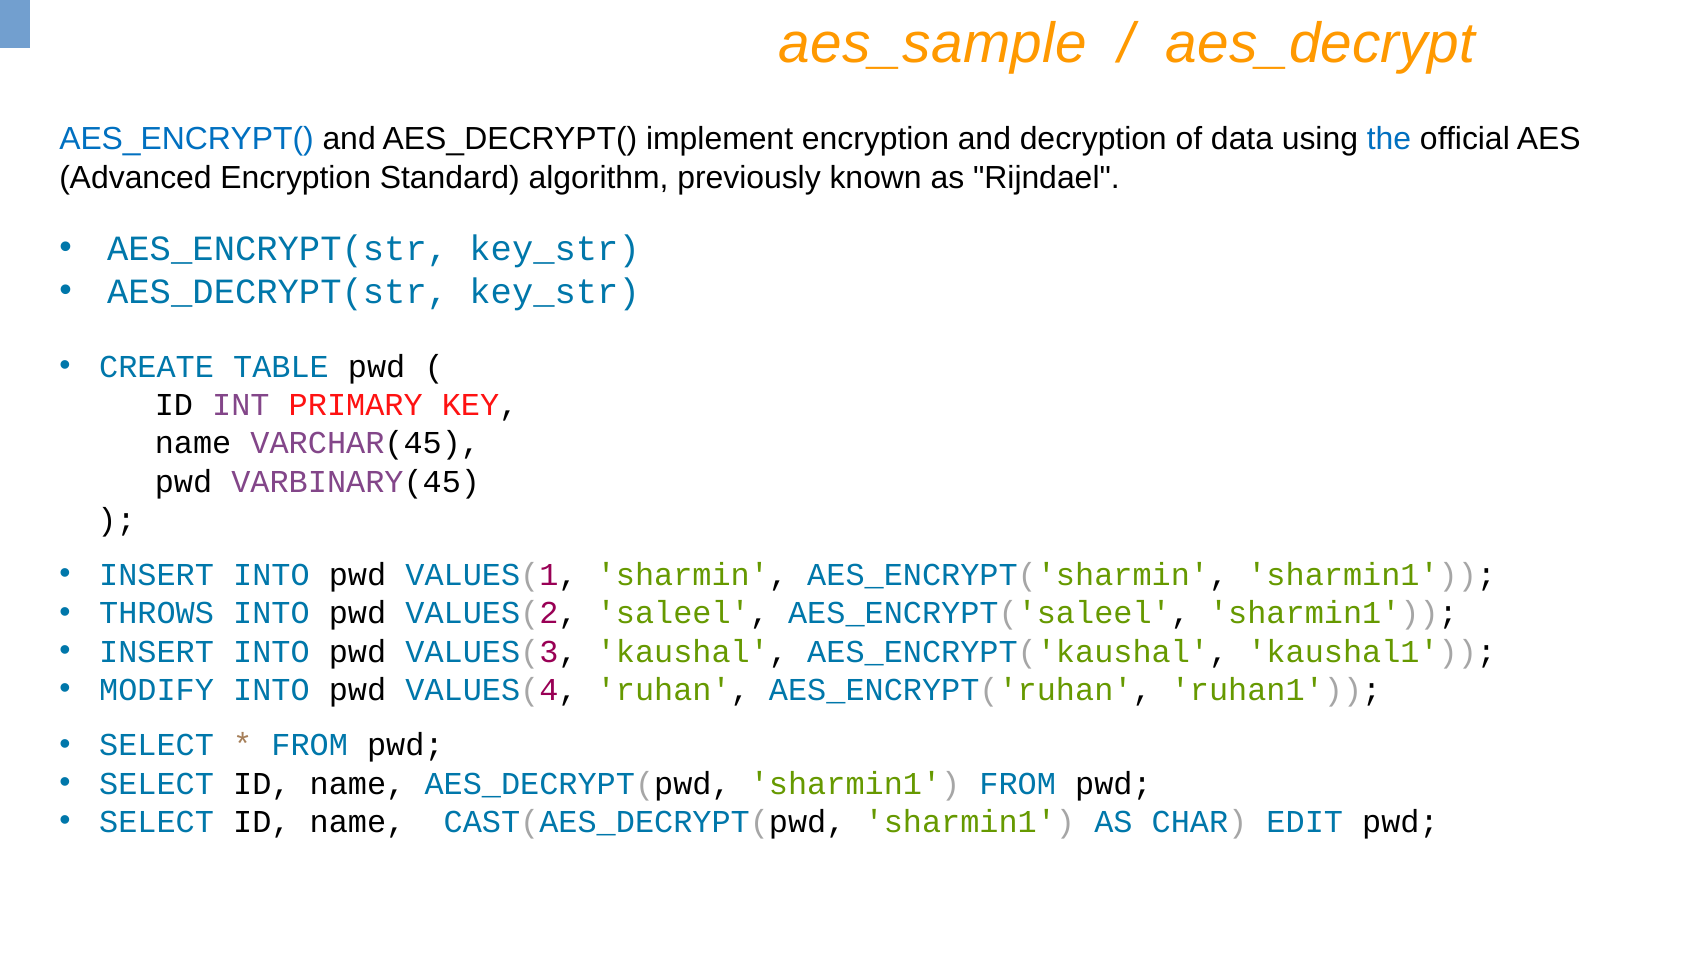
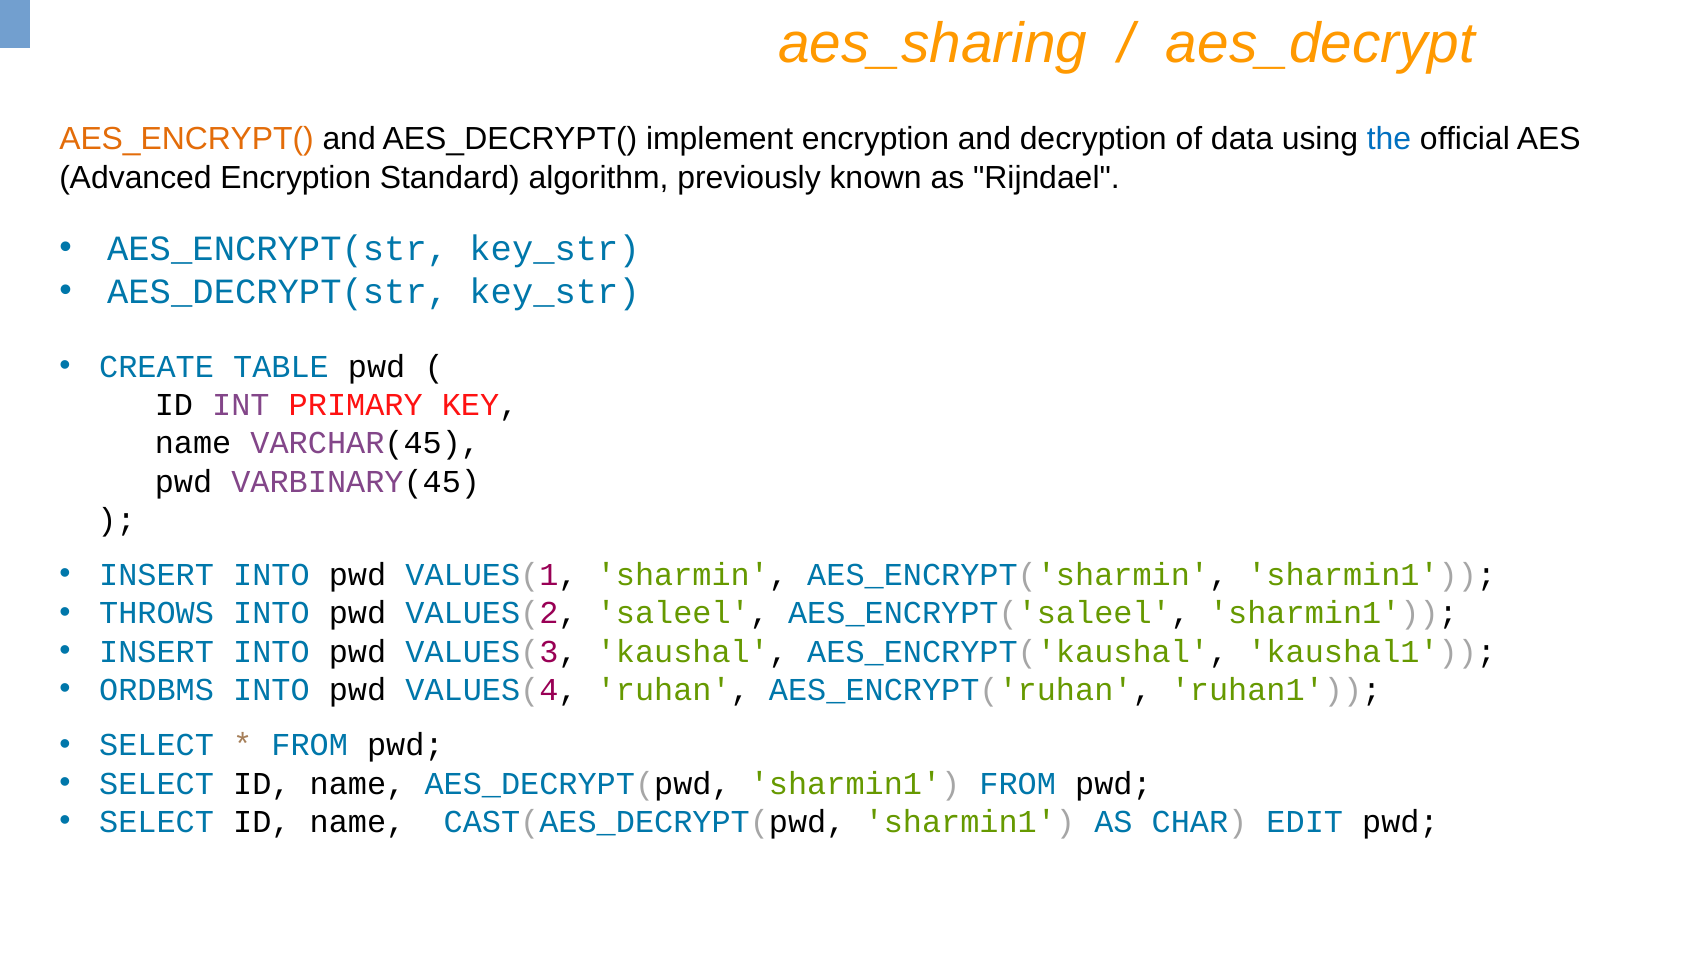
aes_sample: aes_sample -> aes_sharing
AES_ENCRYPT( colour: blue -> orange
MODIFY: MODIFY -> ORDBMS
